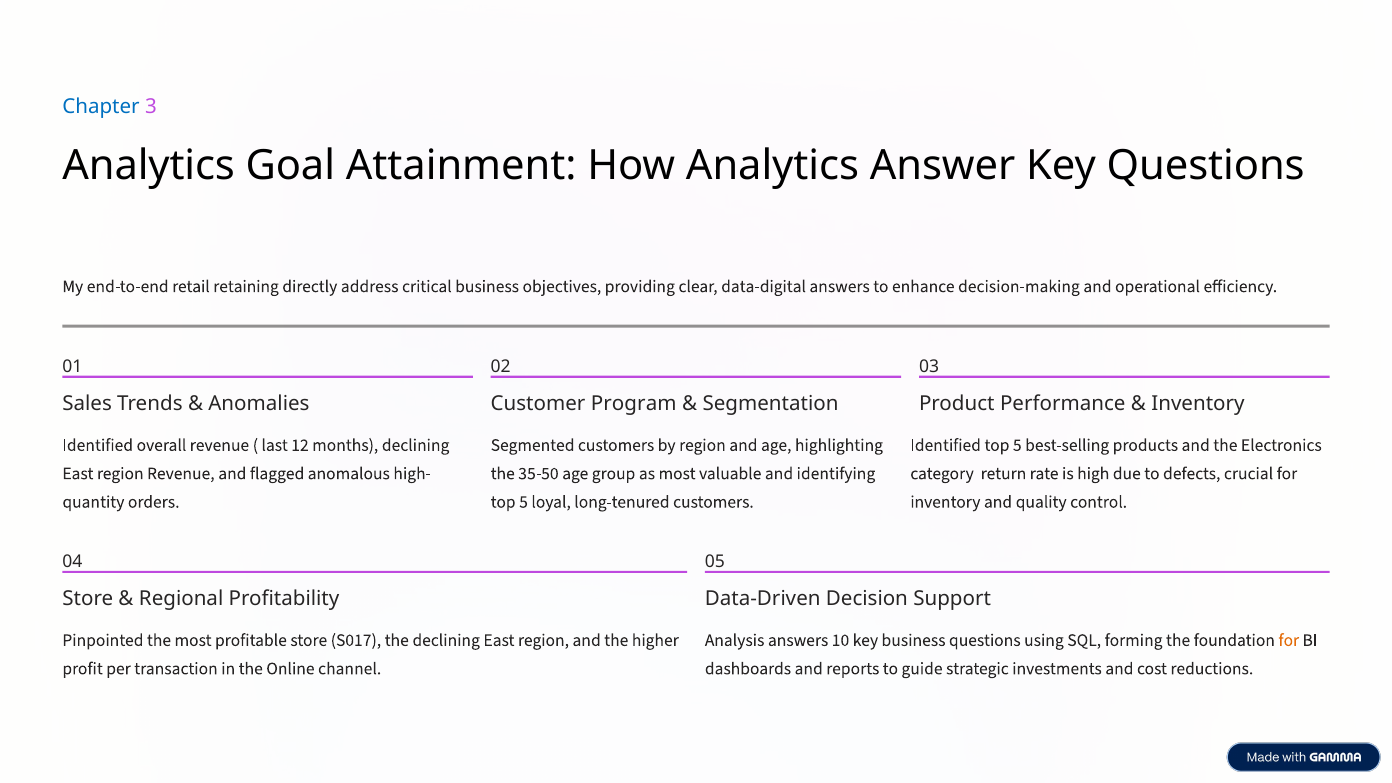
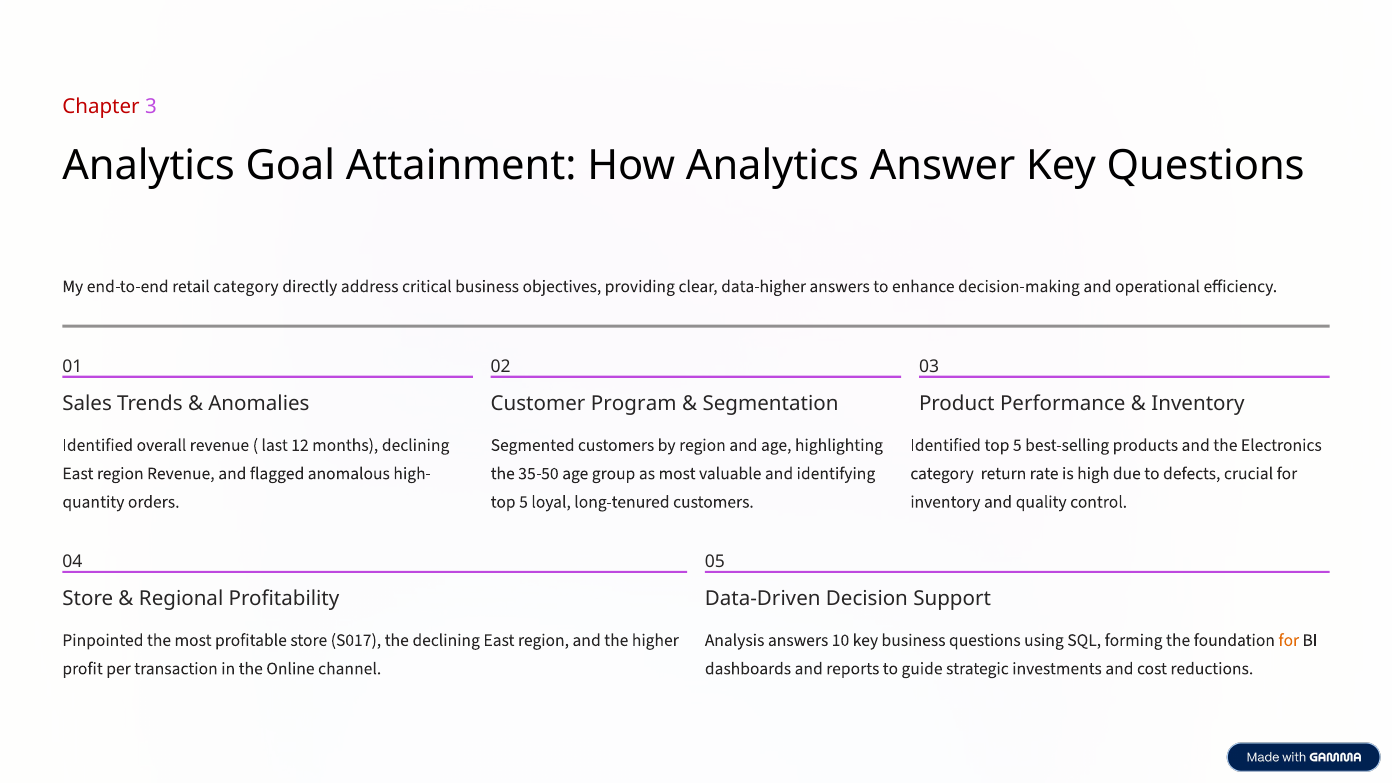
Chapter colour: blue -> red
retail retaining: retaining -> category
data-digital: data-digital -> data-higher
